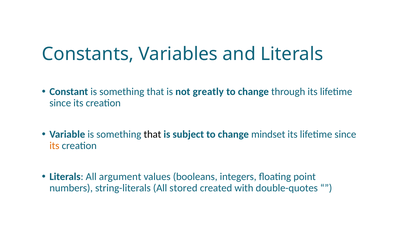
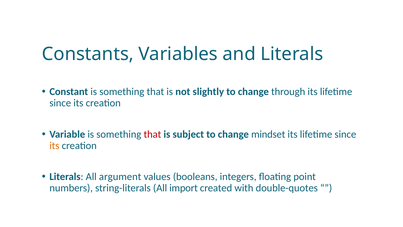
greatly: greatly -> slightly
that at (152, 134) colour: black -> red
stored: stored -> import
